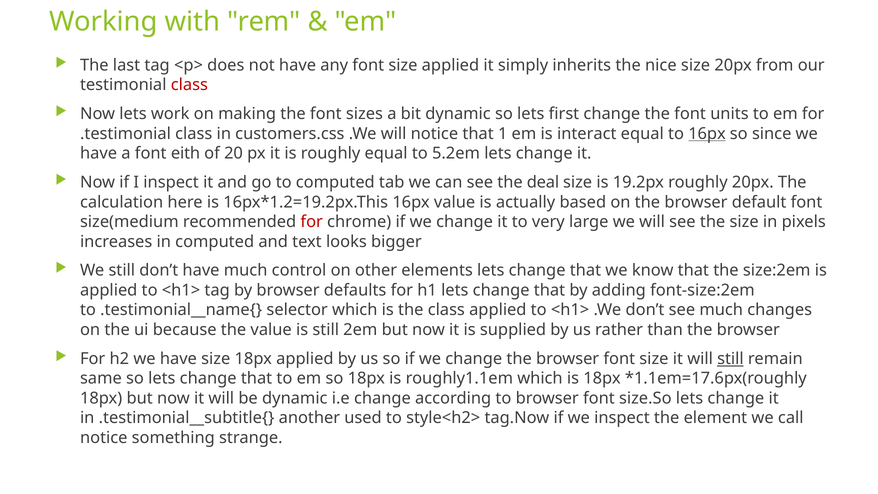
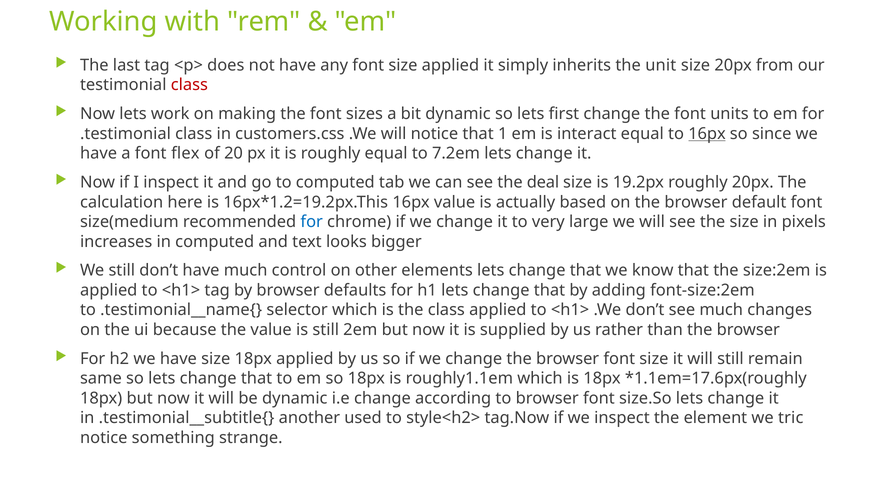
nice: nice -> unit
eith: eith -> flex
5.2em: 5.2em -> 7.2em
for at (312, 222) colour: red -> blue
still at (730, 359) underline: present -> none
call: call -> tric
